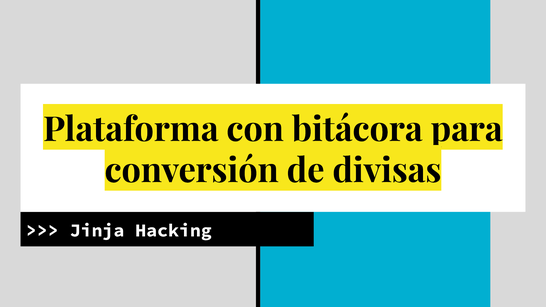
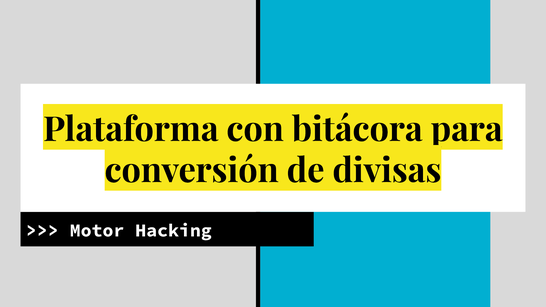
Jinja: Jinja -> Motor
